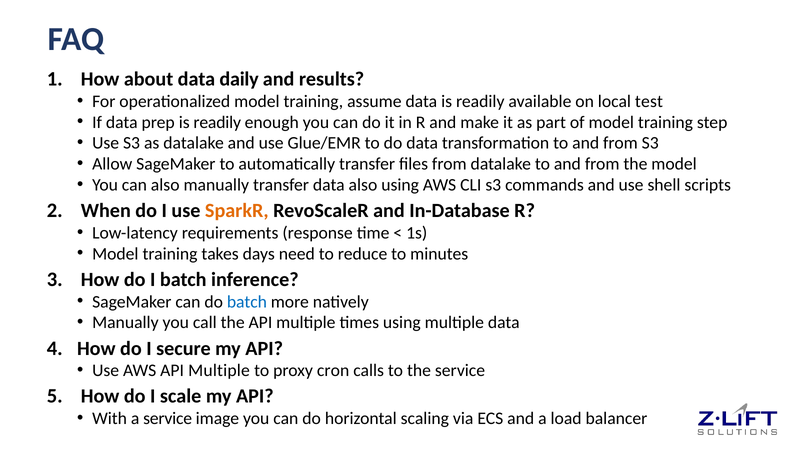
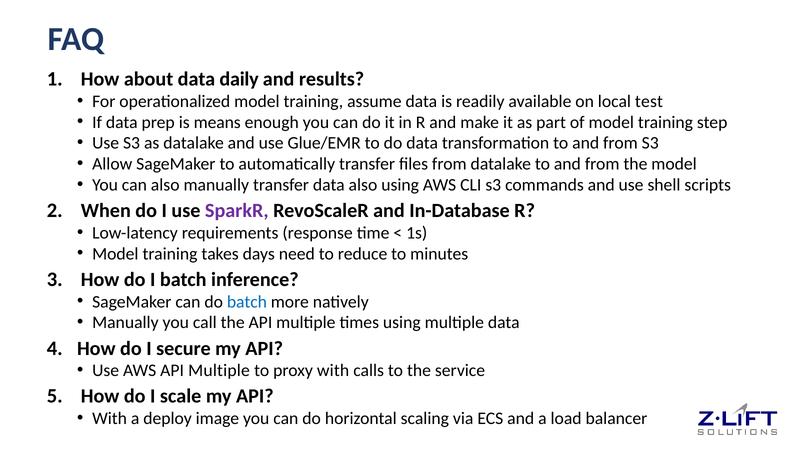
prep is readily: readily -> means
SparkR colour: orange -> purple
proxy cron: cron -> with
a service: service -> deploy
